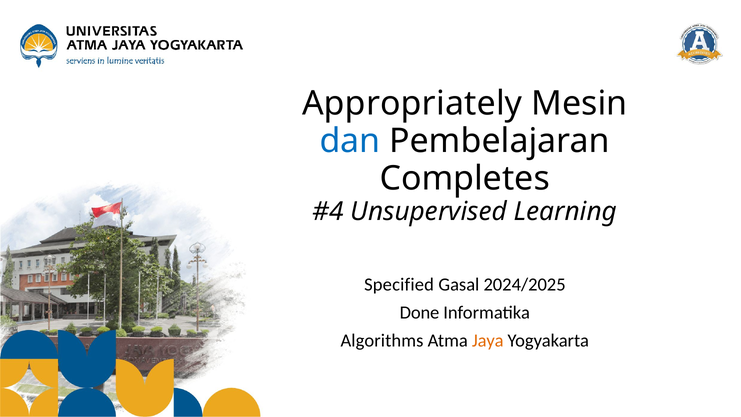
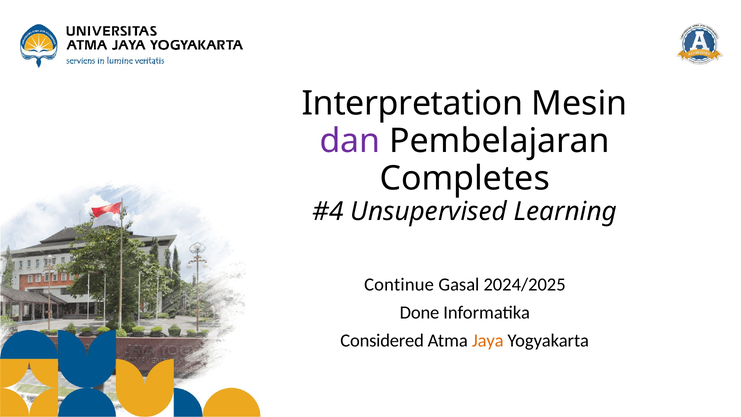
Appropriately: Appropriately -> Interpretation
dan colour: blue -> purple
Specified: Specified -> Continue
Algorithms: Algorithms -> Considered
